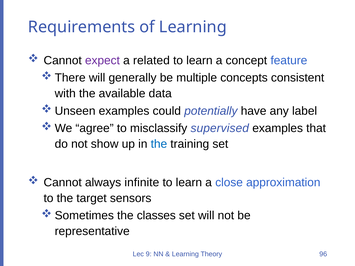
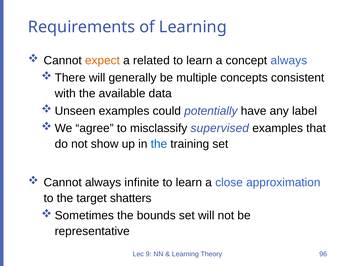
expect colour: purple -> orange
concept feature: feature -> always
sensors: sensors -> shatters
classes: classes -> bounds
